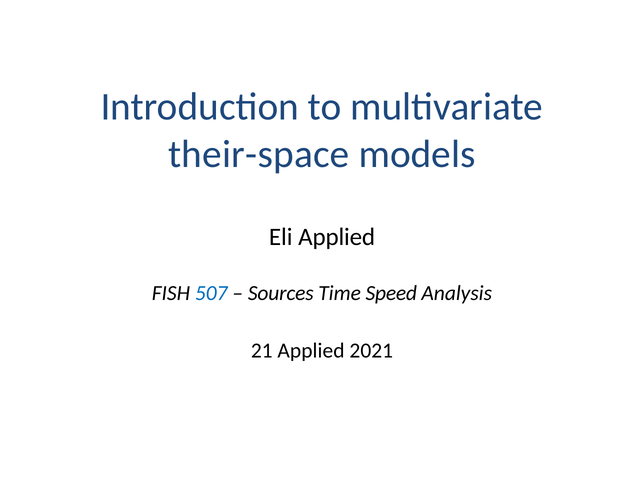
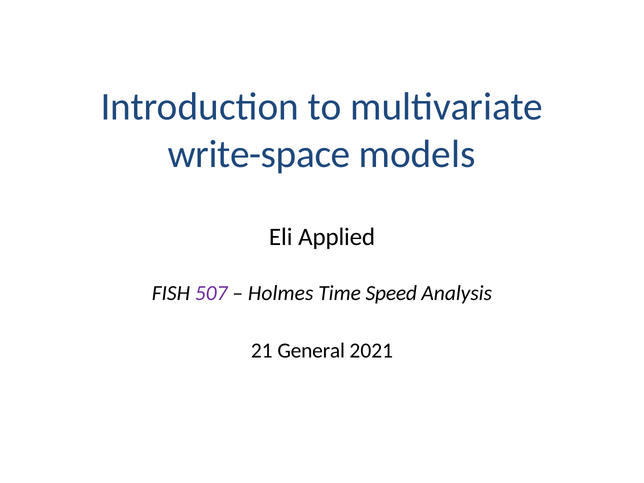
their-space: their-space -> write-space
507 colour: blue -> purple
Sources: Sources -> Holmes
21 Applied: Applied -> General
